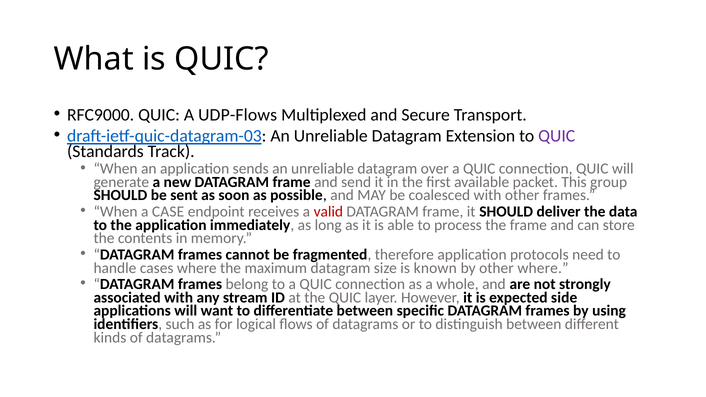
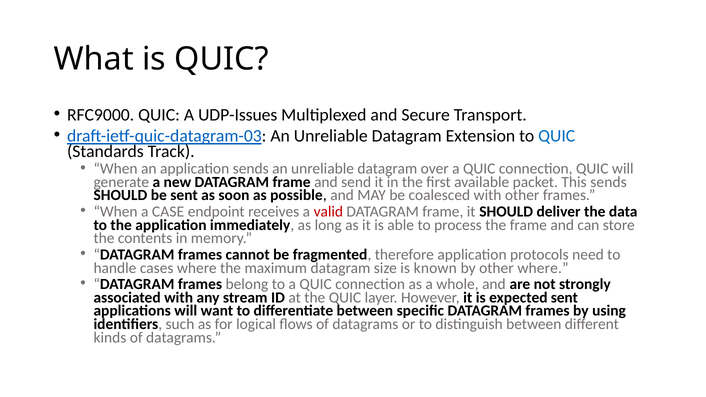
UDP-Flows: UDP-Flows -> UDP-Issues
QUIC at (557, 136) colour: purple -> blue
This group: group -> sends
expected side: side -> sent
